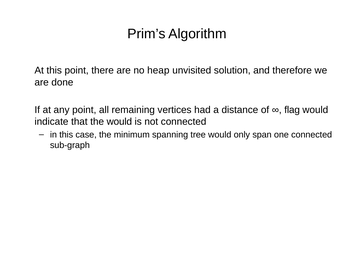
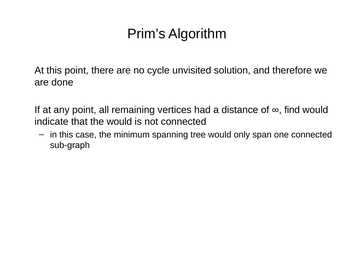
heap: heap -> cycle
flag: flag -> find
